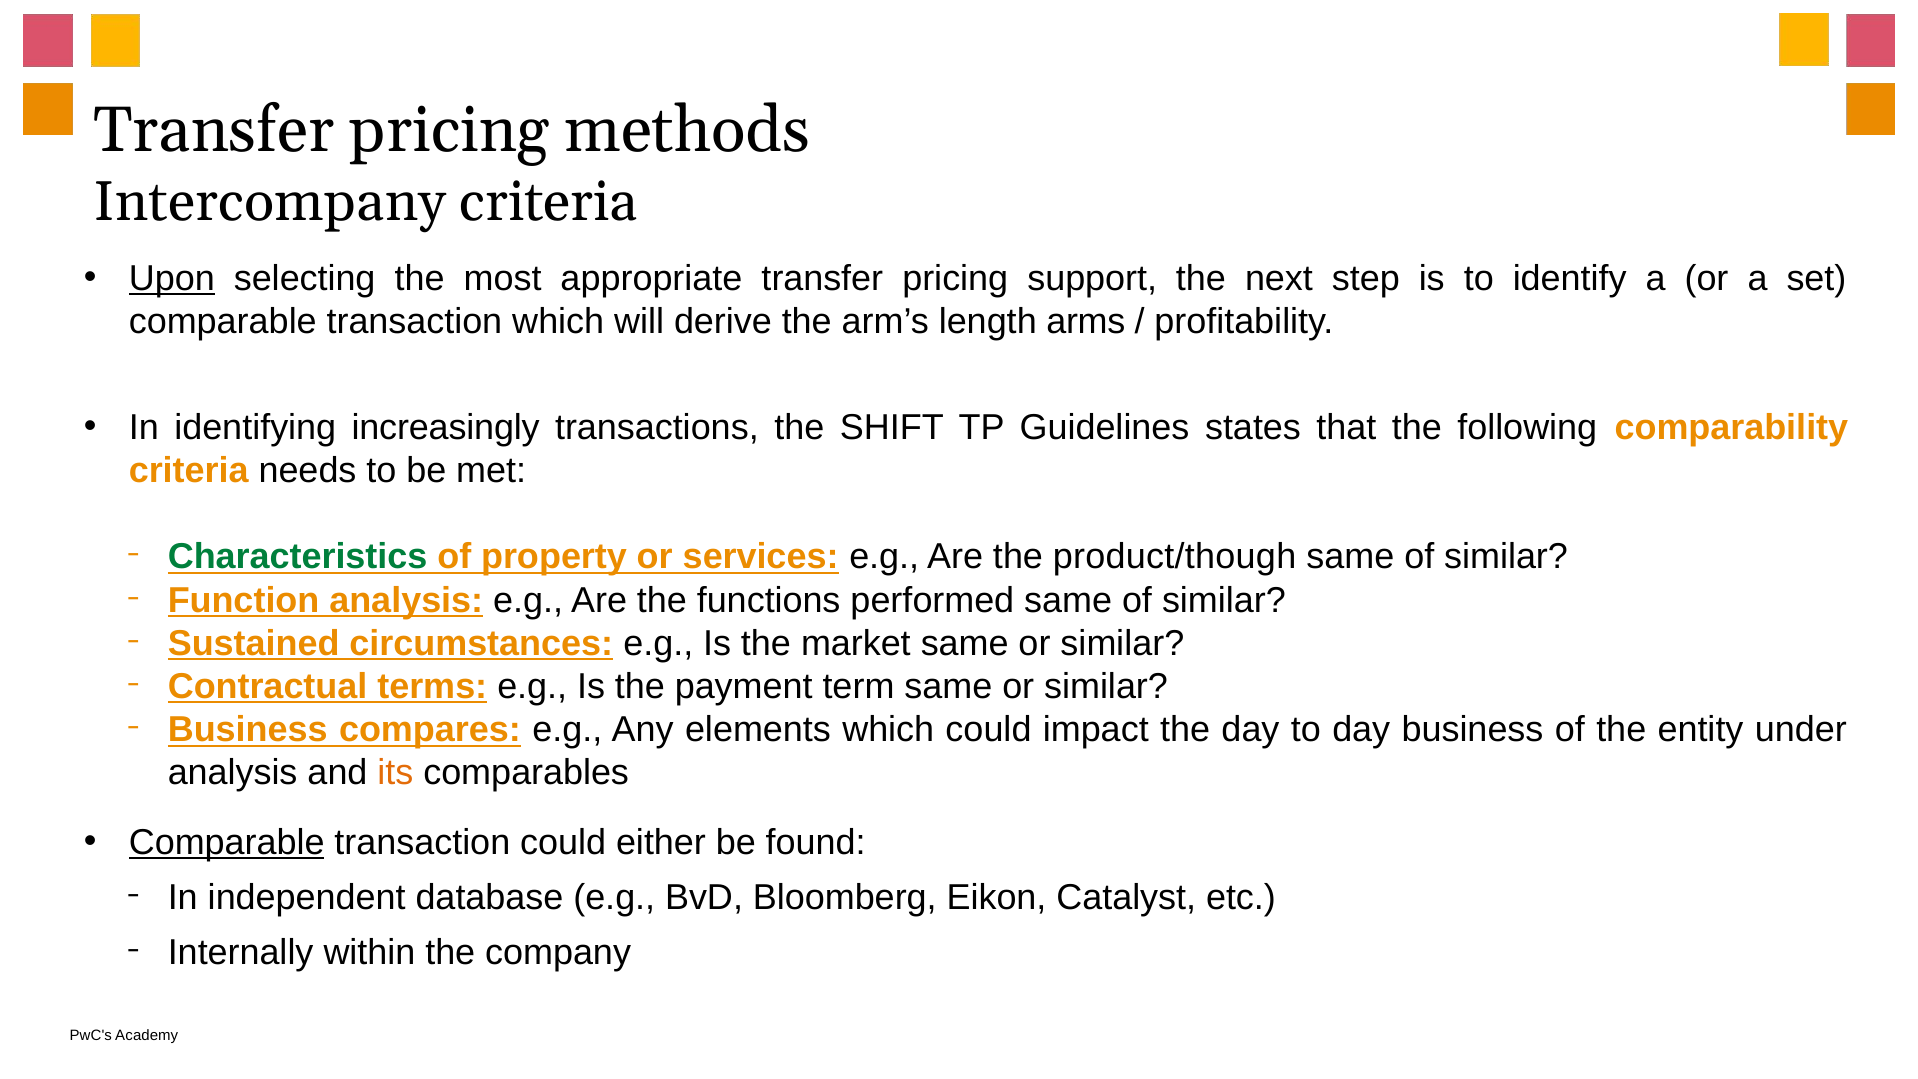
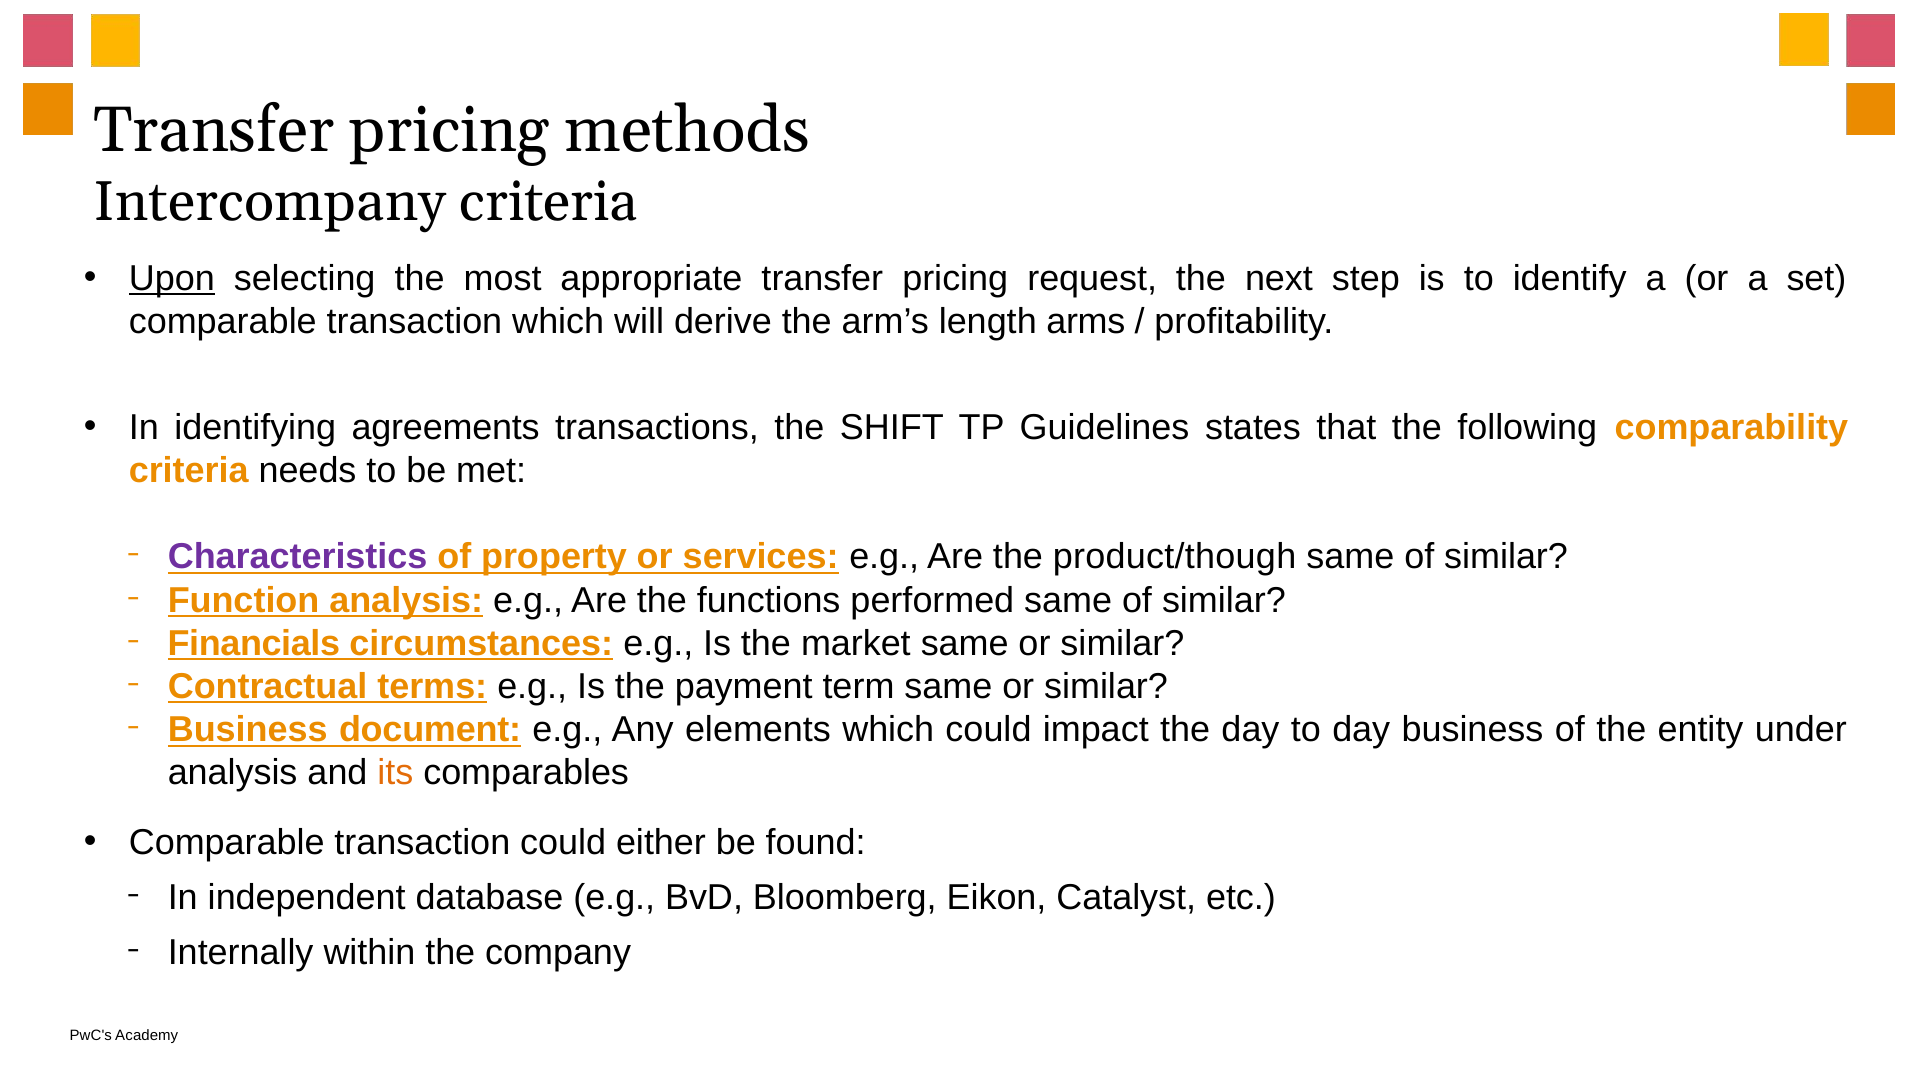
support: support -> request
increasingly: increasingly -> agreements
Characteristics colour: green -> purple
Sustained: Sustained -> Financials
compares: compares -> document
Comparable at (227, 842) underline: present -> none
